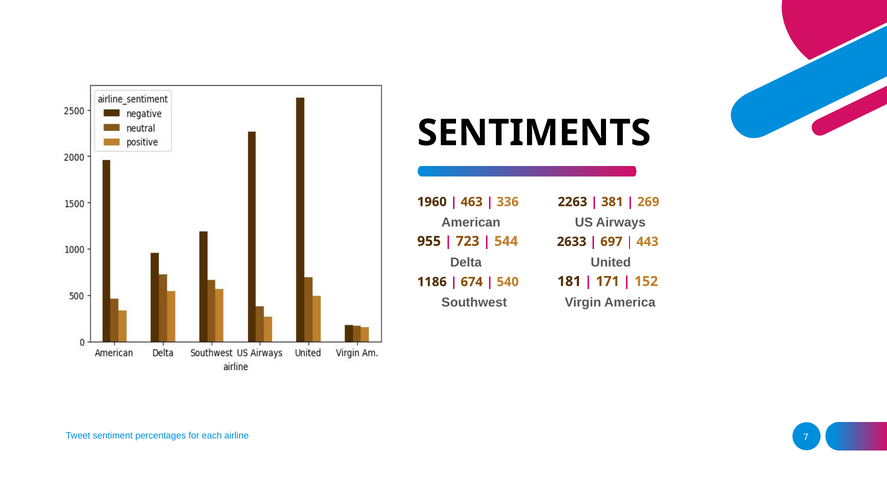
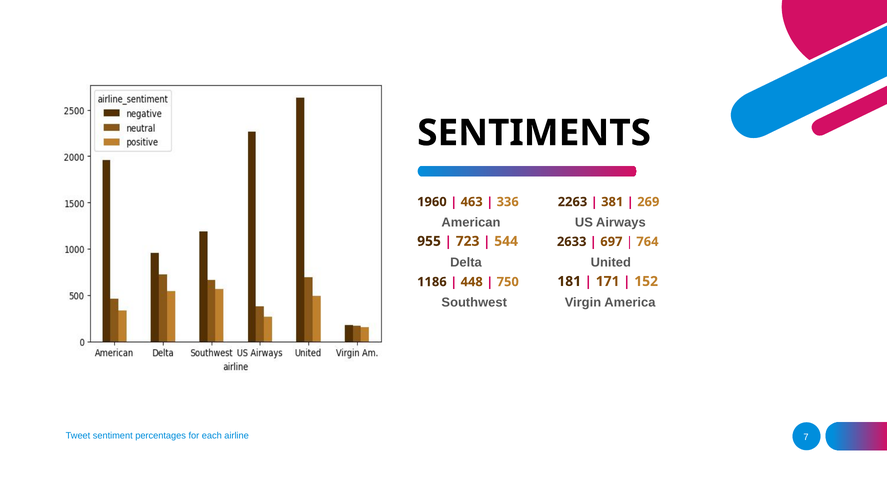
443: 443 -> 764
674: 674 -> 448
540: 540 -> 750
